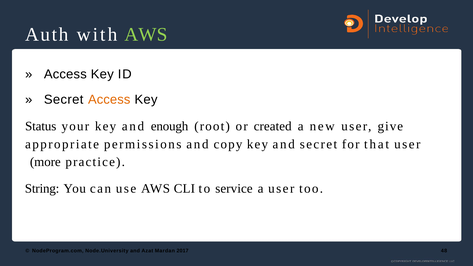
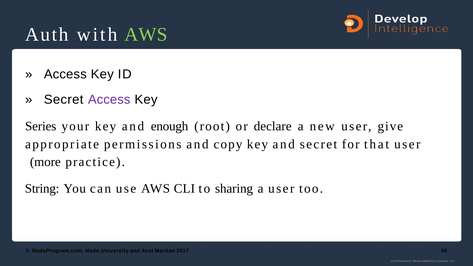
Access at (109, 99) colour: orange -> purple
Status: Status -> Series
created: created -> declare
service: service -> sharing
